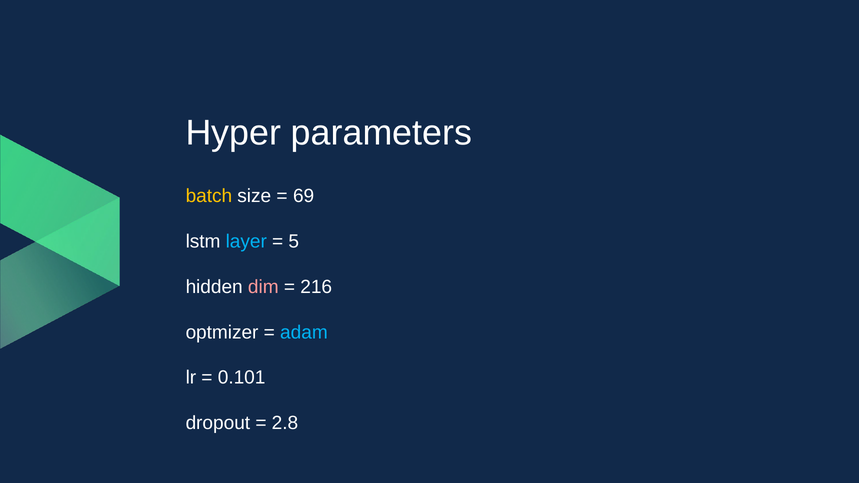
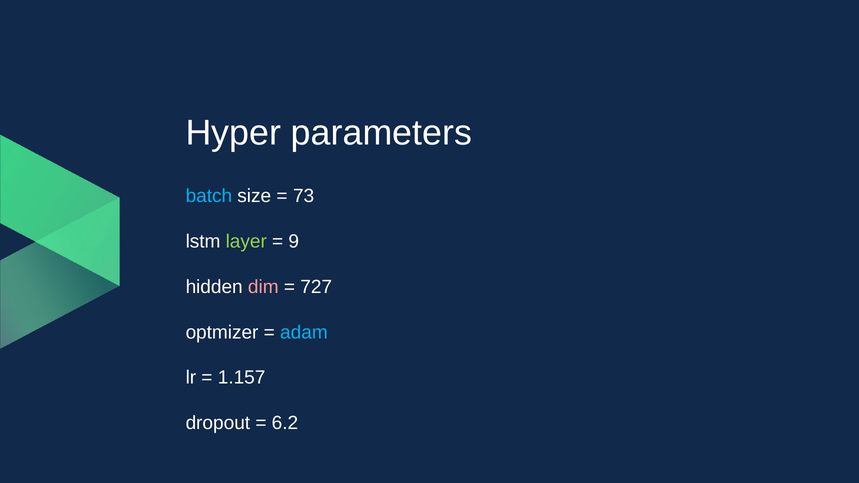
batch colour: yellow -> light blue
69: 69 -> 73
layer colour: light blue -> light green
5: 5 -> 9
216: 216 -> 727
0.101: 0.101 -> 1.157
2.8: 2.8 -> 6.2
